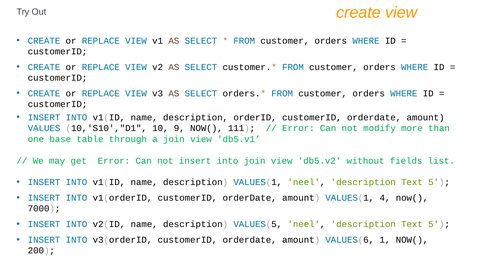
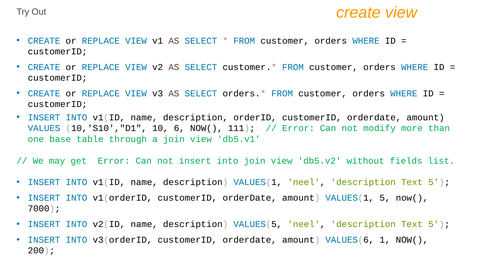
9: 9 -> 6
VALUES(1 4: 4 -> 5
